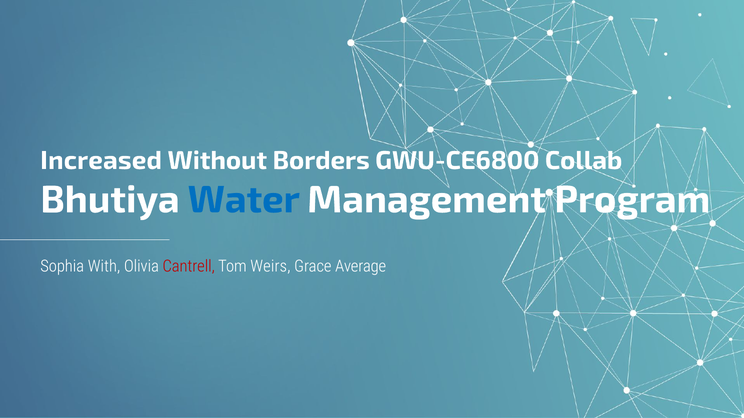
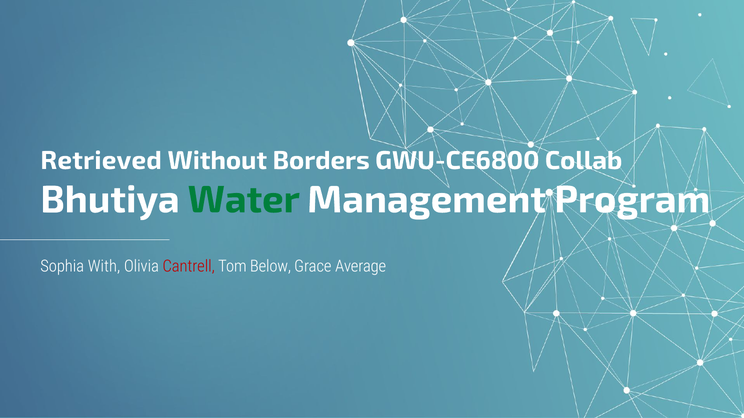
Increased: Increased -> Retrieved
Water colour: blue -> green
Weirs: Weirs -> Below
